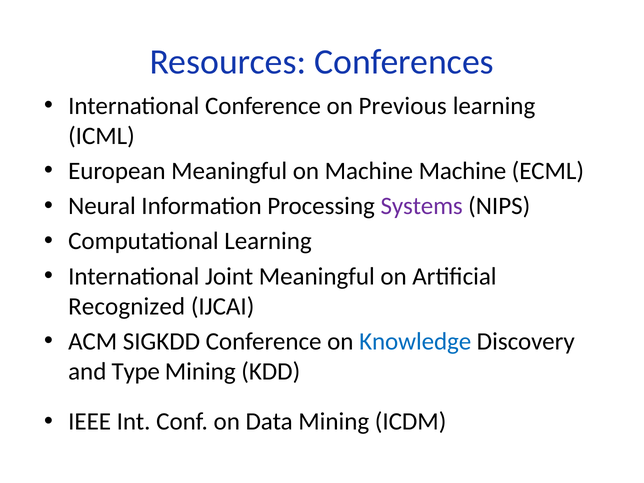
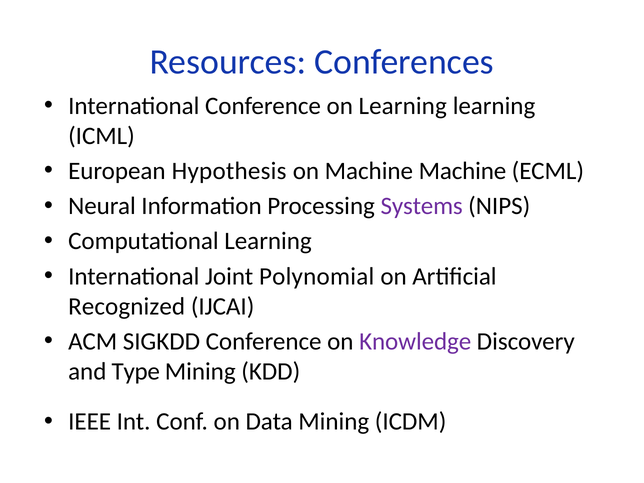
on Previous: Previous -> Learning
European Meaningful: Meaningful -> Hypothesis
Joint Meaningful: Meaningful -> Polynomial
Knowledge colour: blue -> purple
